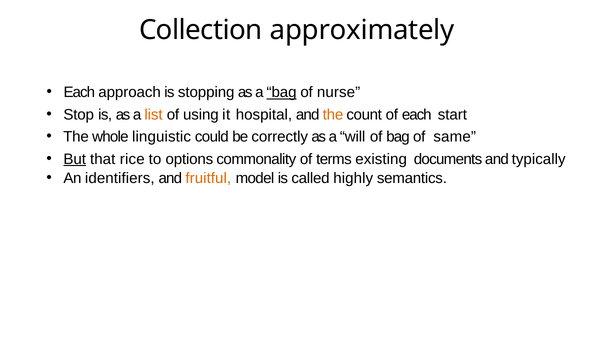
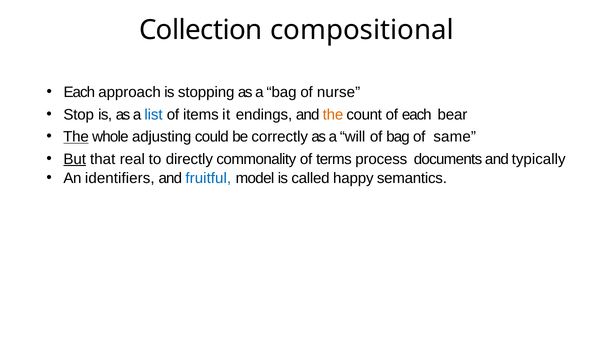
approximately: approximately -> compositional
bag at (282, 92) underline: present -> none
list colour: orange -> blue
using: using -> items
hospital: hospital -> endings
start: start -> bear
The at (76, 137) underline: none -> present
linguistic: linguistic -> adjusting
rice: rice -> real
options: options -> directly
existing: existing -> process
fruitful colour: orange -> blue
highly: highly -> happy
